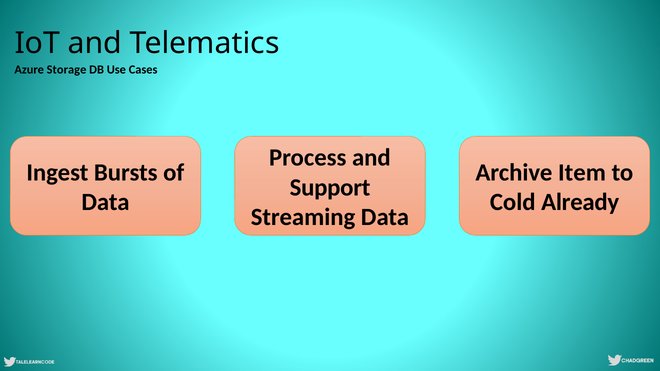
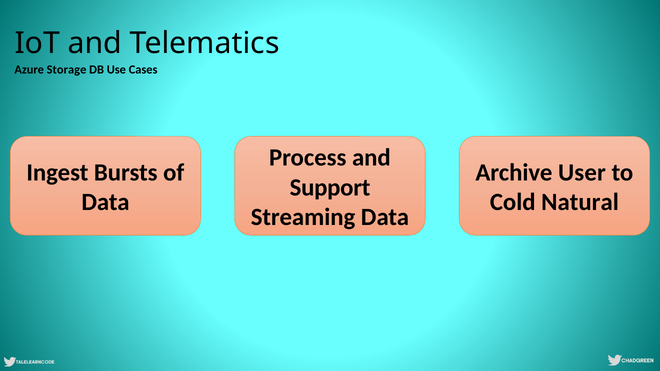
Item: Item -> User
Already: Already -> Natural
